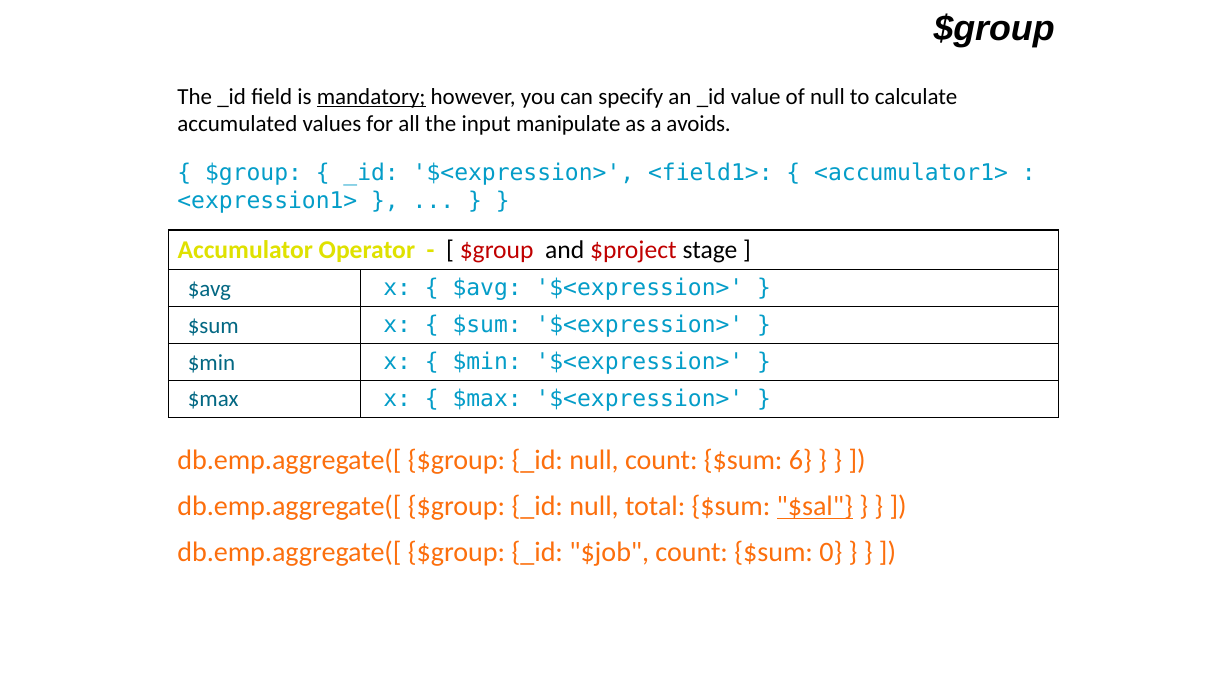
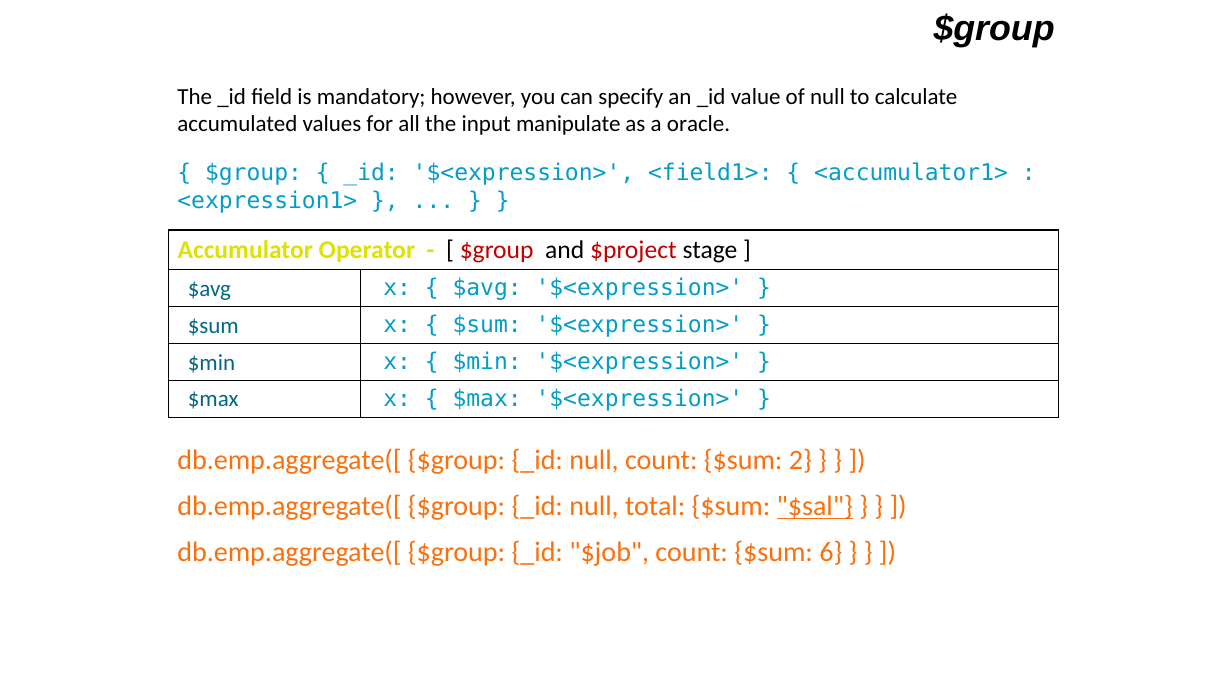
mandatory underline: present -> none
avoids: avoids -> oracle
6: 6 -> 2
0: 0 -> 6
